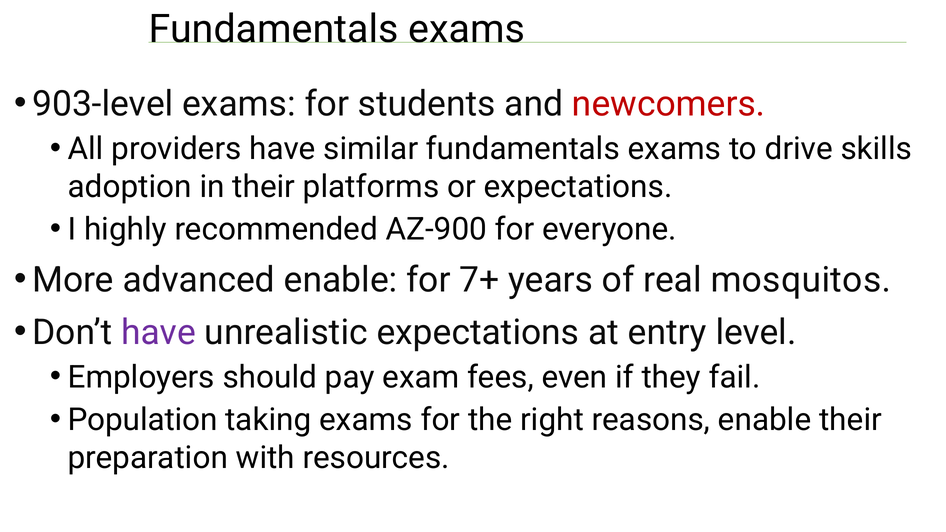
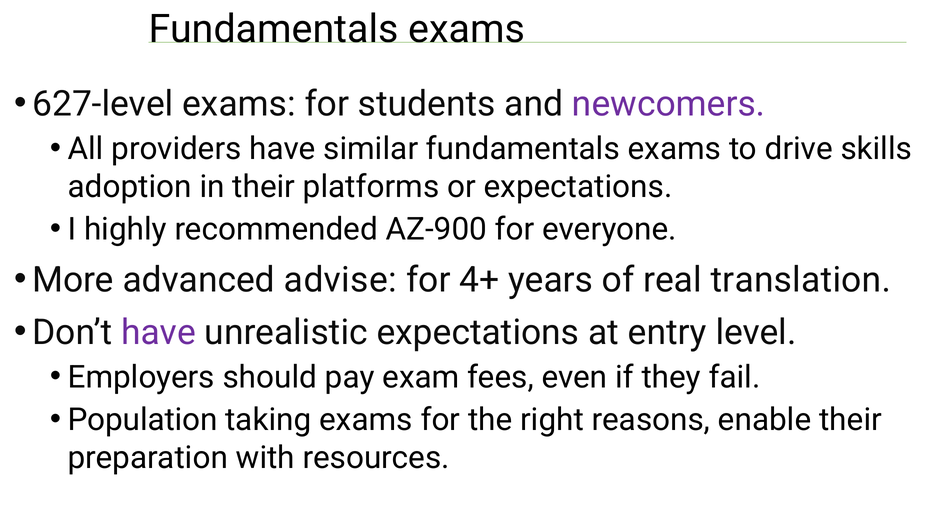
903-level: 903-level -> 627-level
newcomers colour: red -> purple
advanced enable: enable -> advise
7+: 7+ -> 4+
mosquitos: mosquitos -> translation
